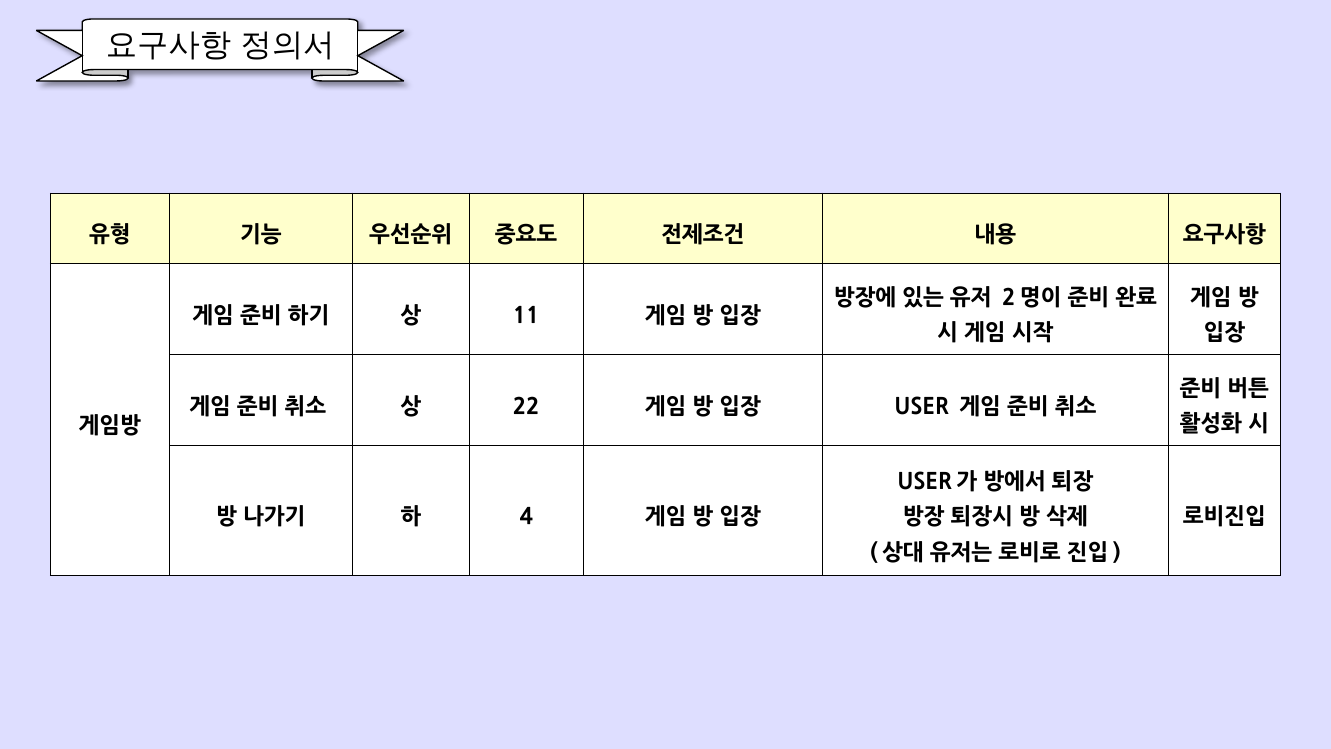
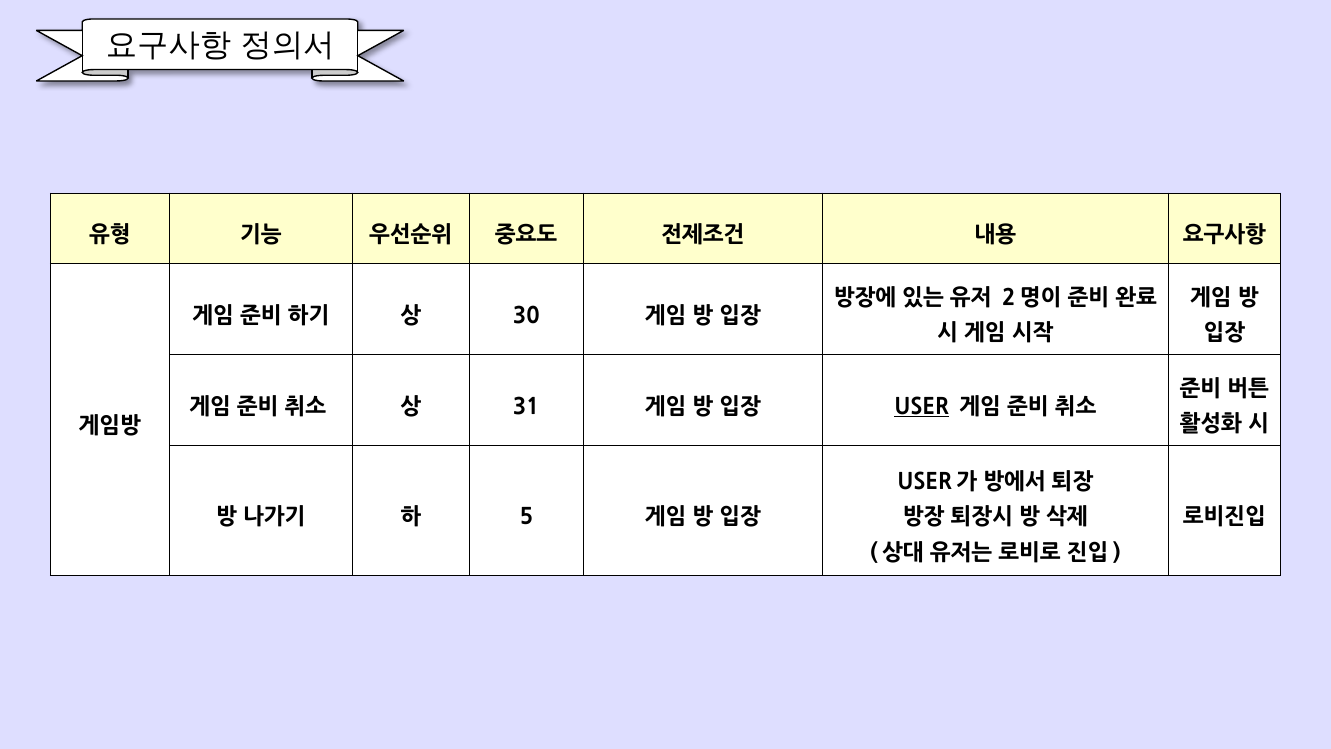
11: 11 -> 30
22: 22 -> 31
USER underline: none -> present
4: 4 -> 5
